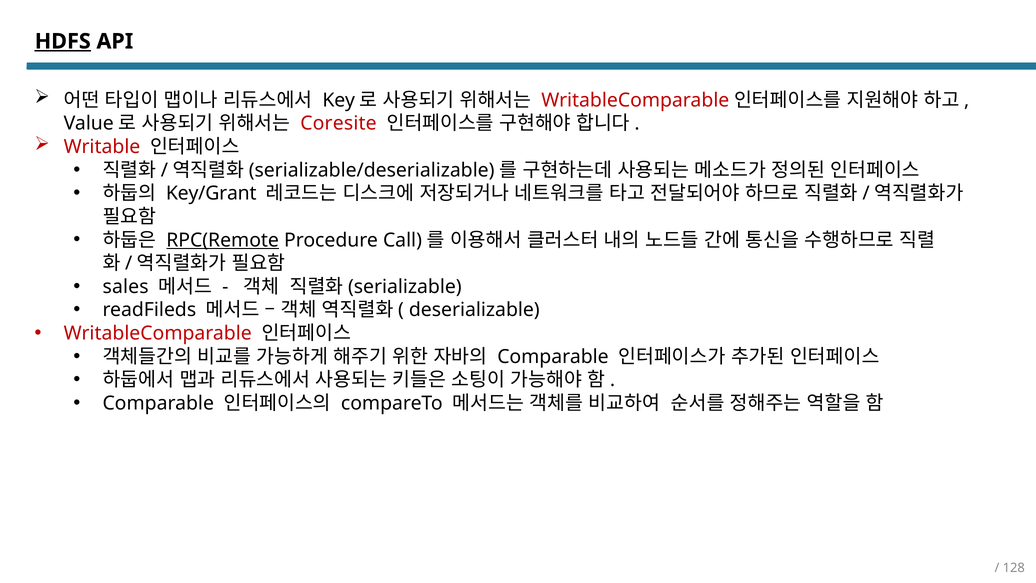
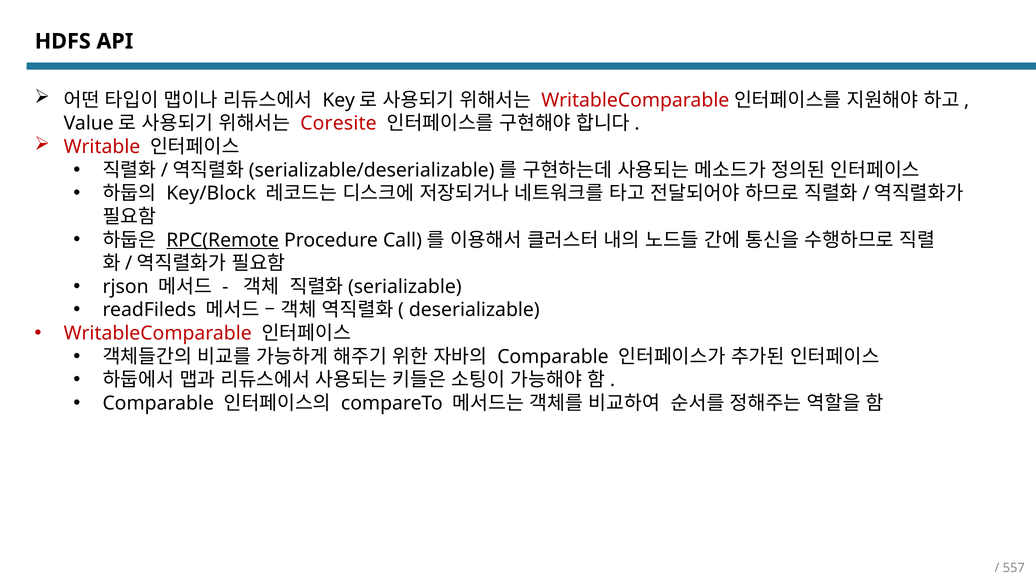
HDFS underline: present -> none
Key/Grant: Key/Grant -> Key/Block
sales: sales -> rjson
128: 128 -> 557
